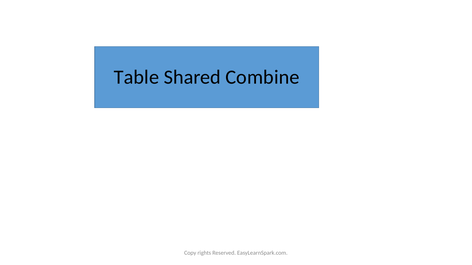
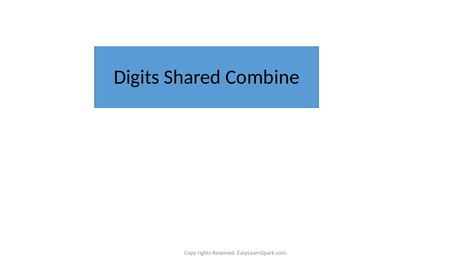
Table: Table -> Digits
